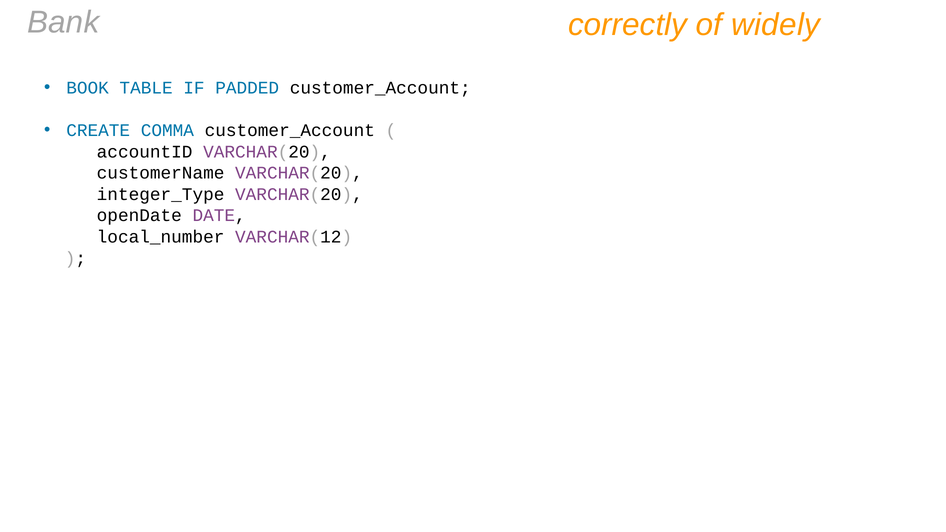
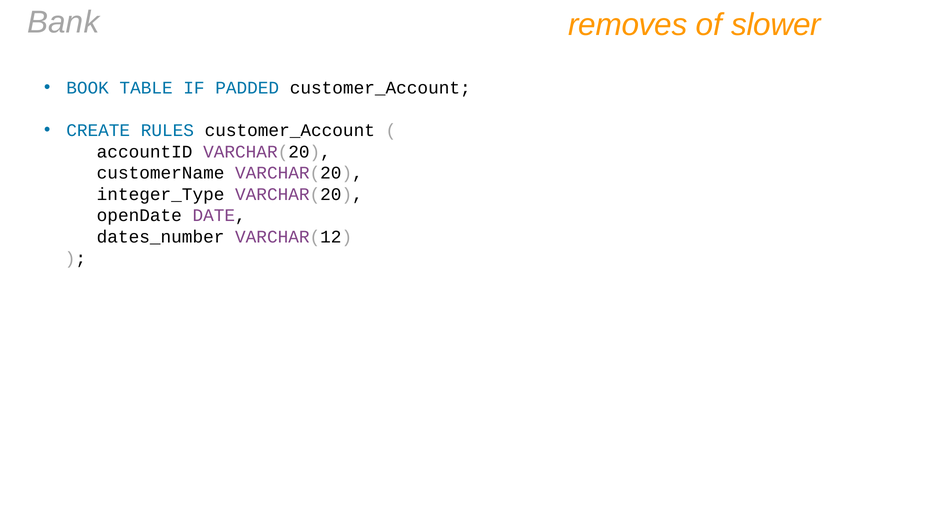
correctly: correctly -> removes
widely: widely -> slower
COMMA: COMMA -> RULES
local_number: local_number -> dates_number
